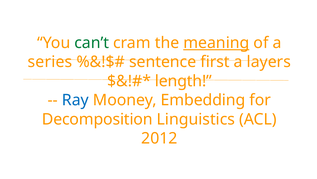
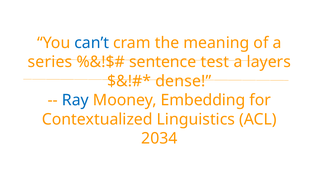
can’t colour: green -> blue
meaning underline: present -> none
first: first -> test
length: length -> dense
Decomposition: Decomposition -> Contextualized
2012: 2012 -> 2034
